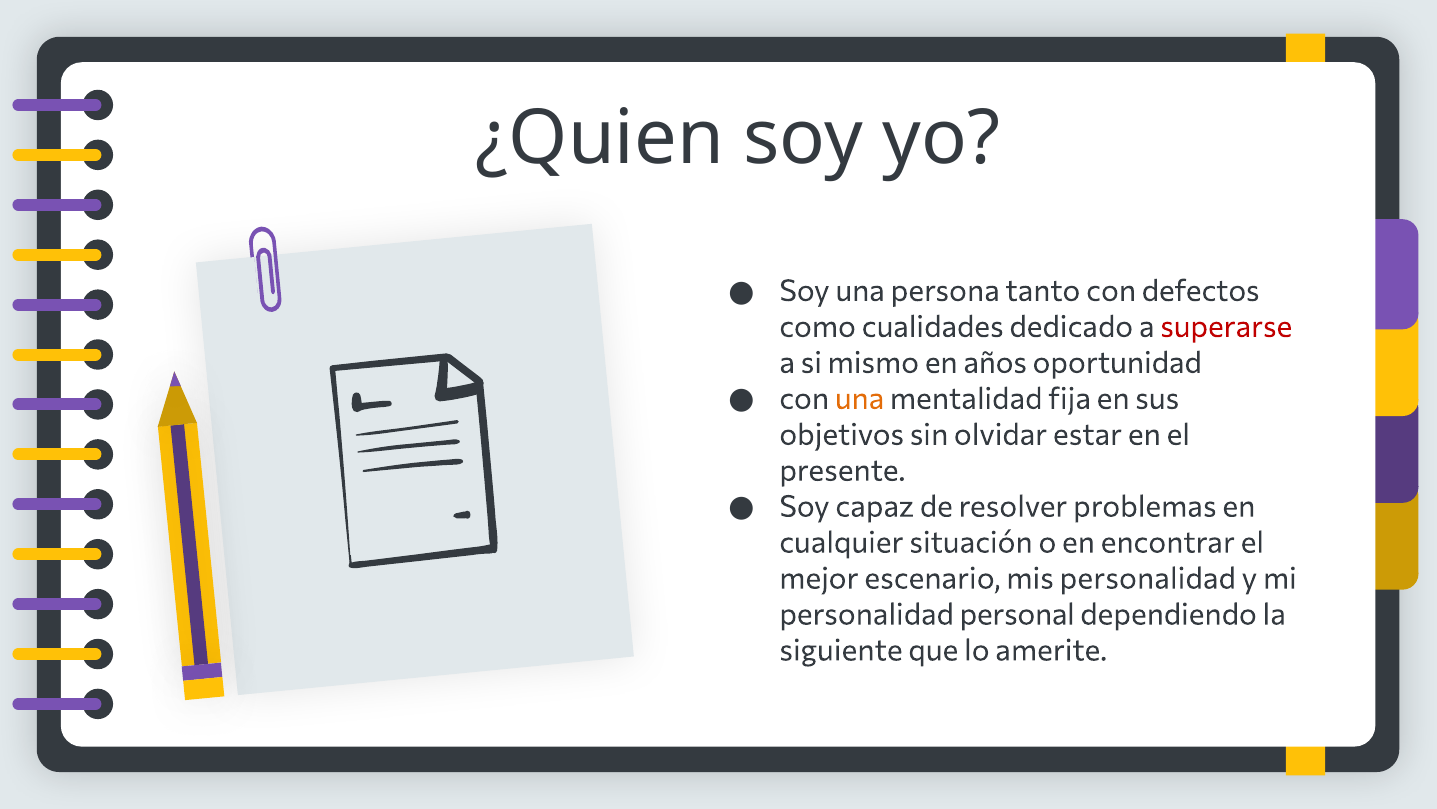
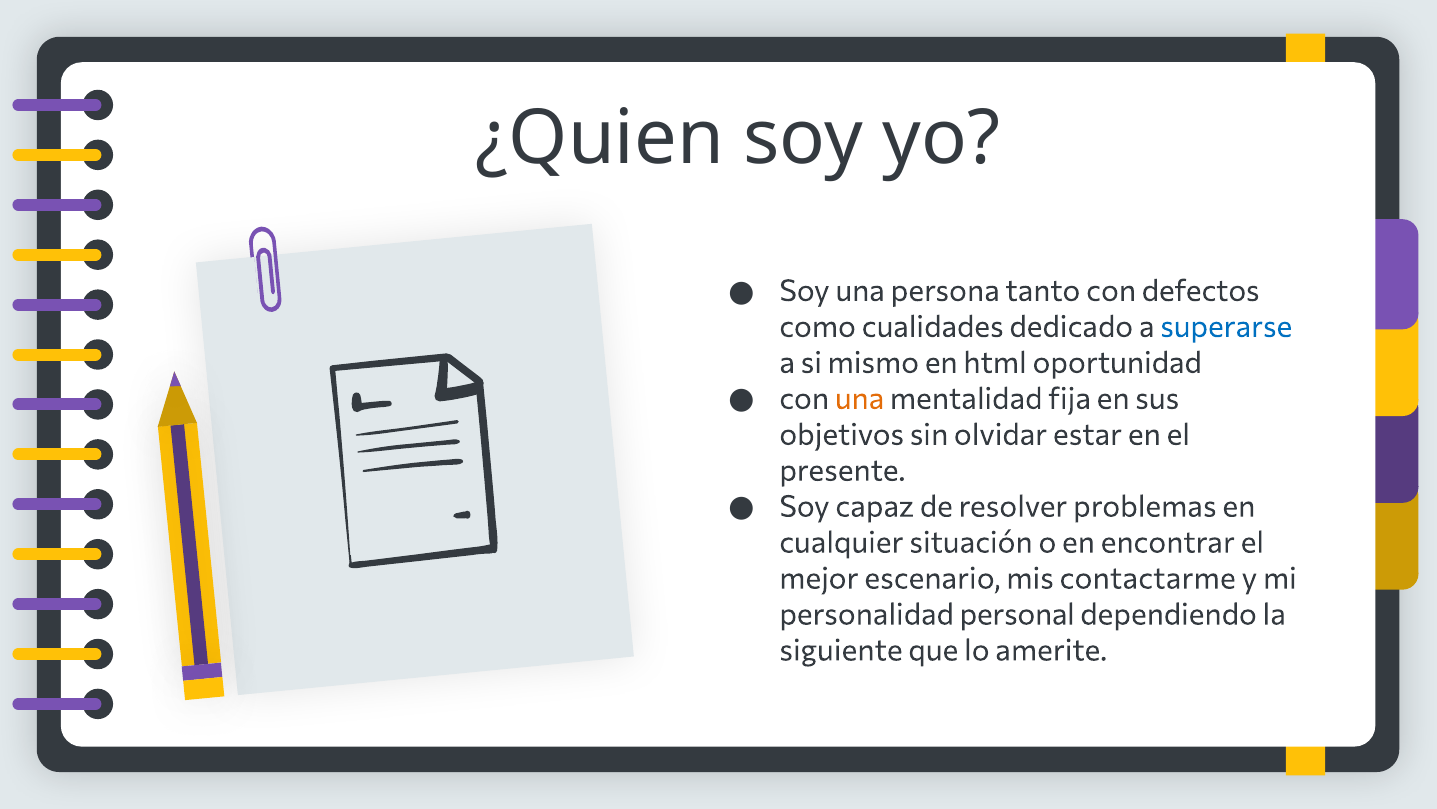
superarse colour: red -> blue
años: años -> html
mis personalidad: personalidad -> contactarme
